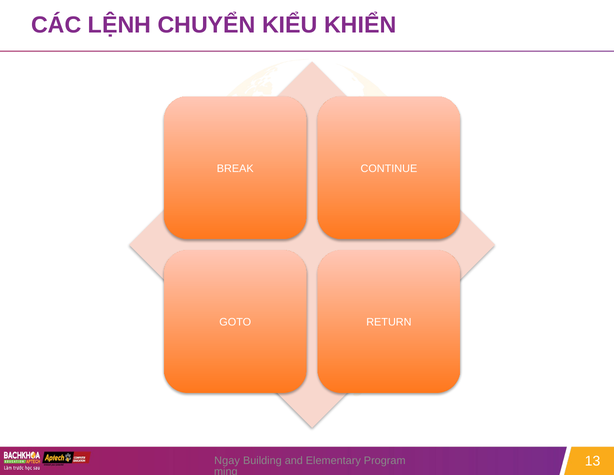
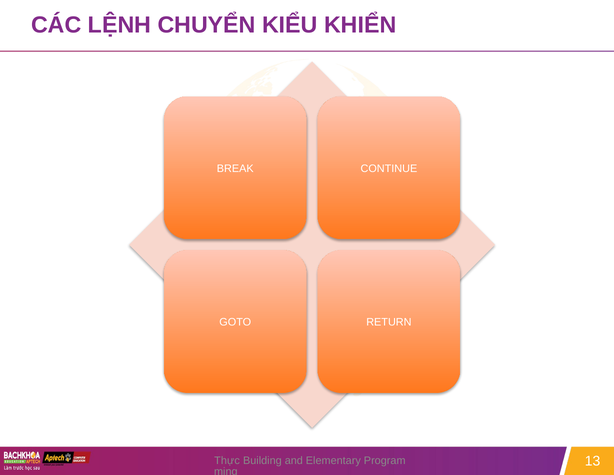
Ngay: Ngay -> Thực
